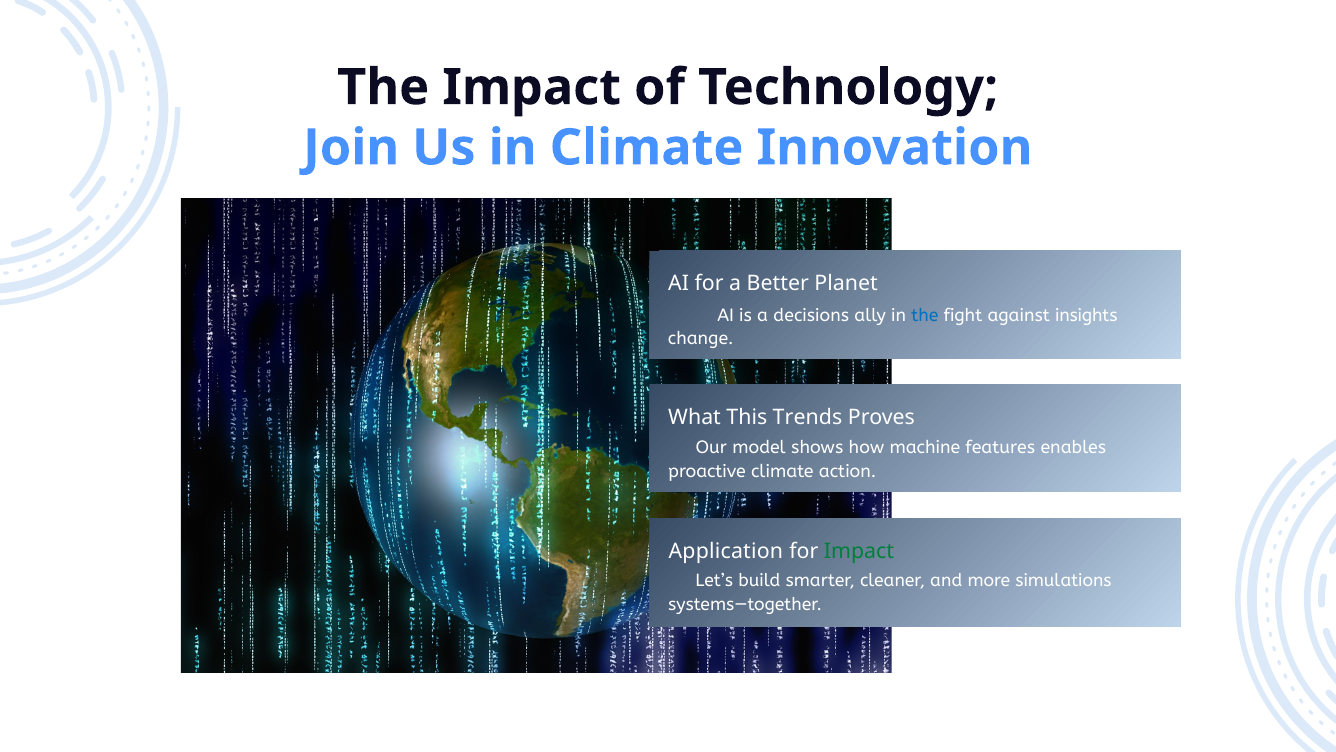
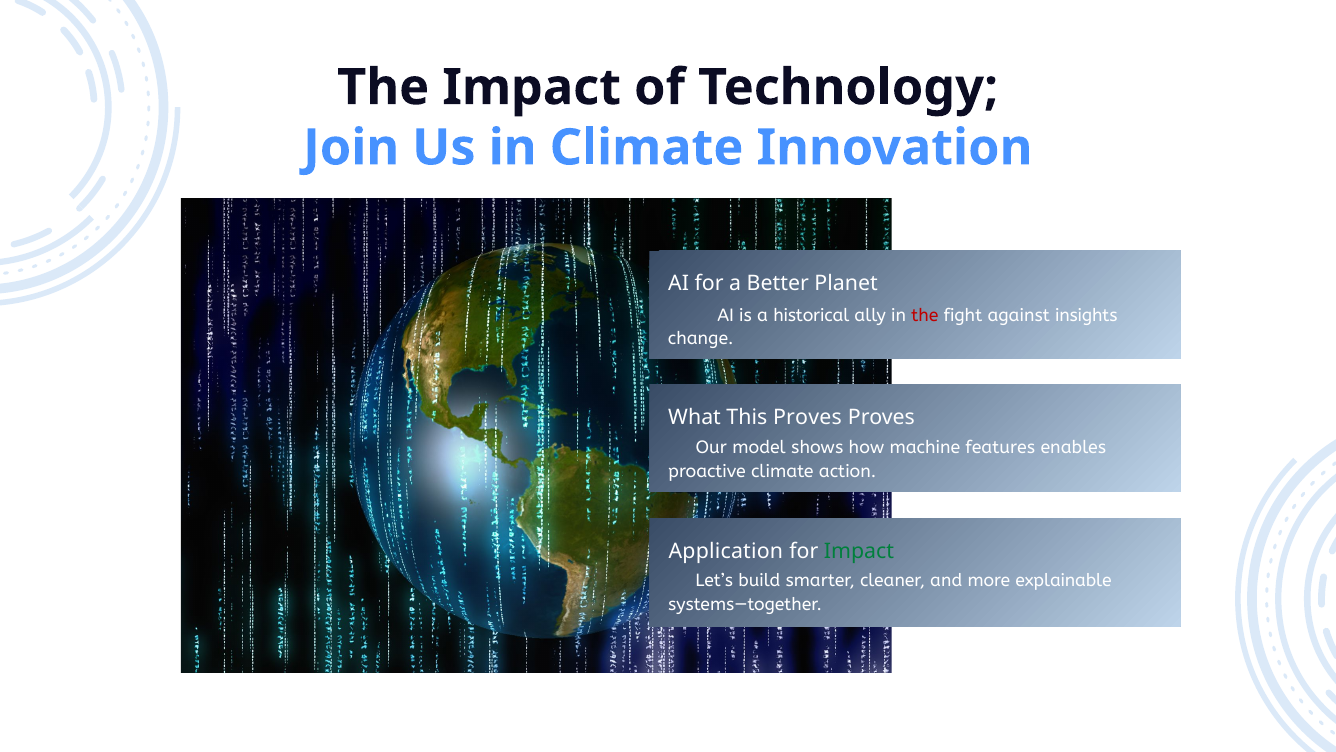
decisions: decisions -> historical
the at (925, 315) colour: blue -> red
This Trends: Trends -> Proves
simulations: simulations -> explainable
